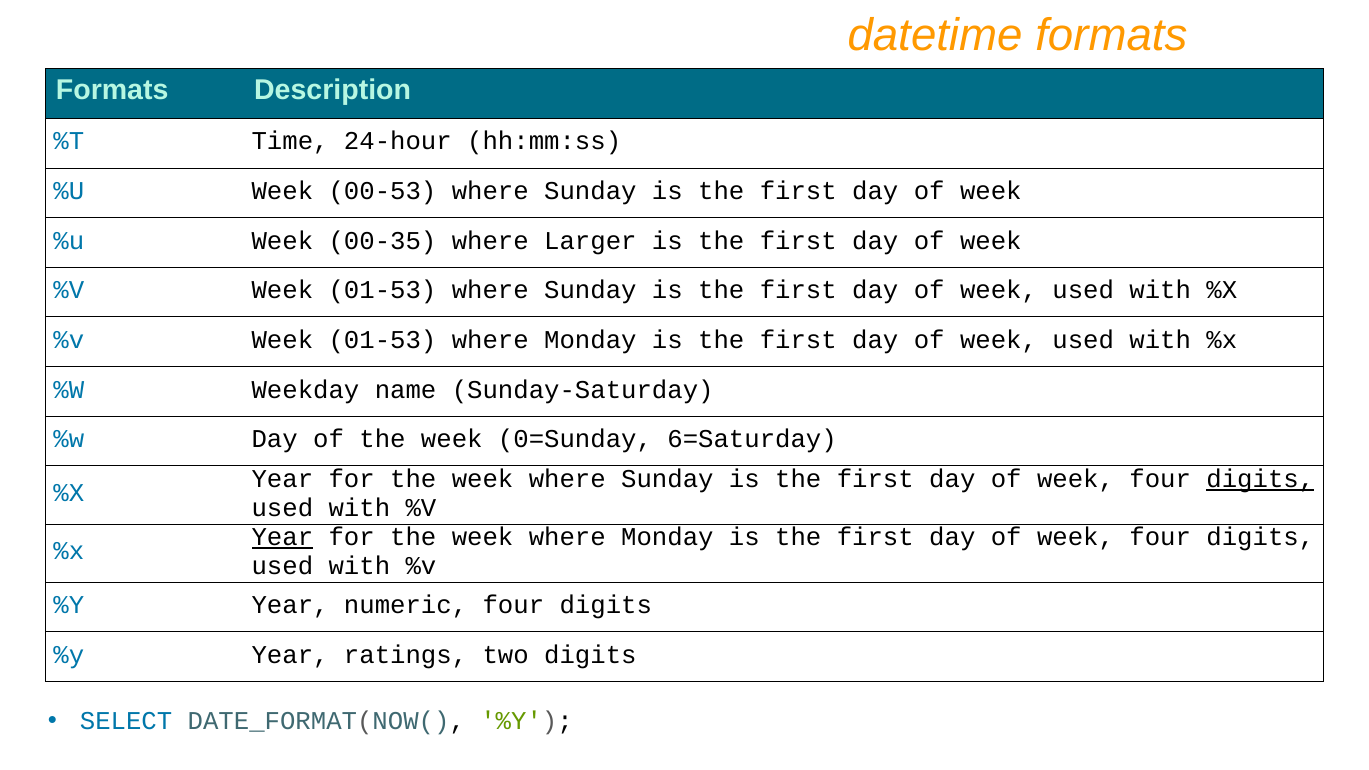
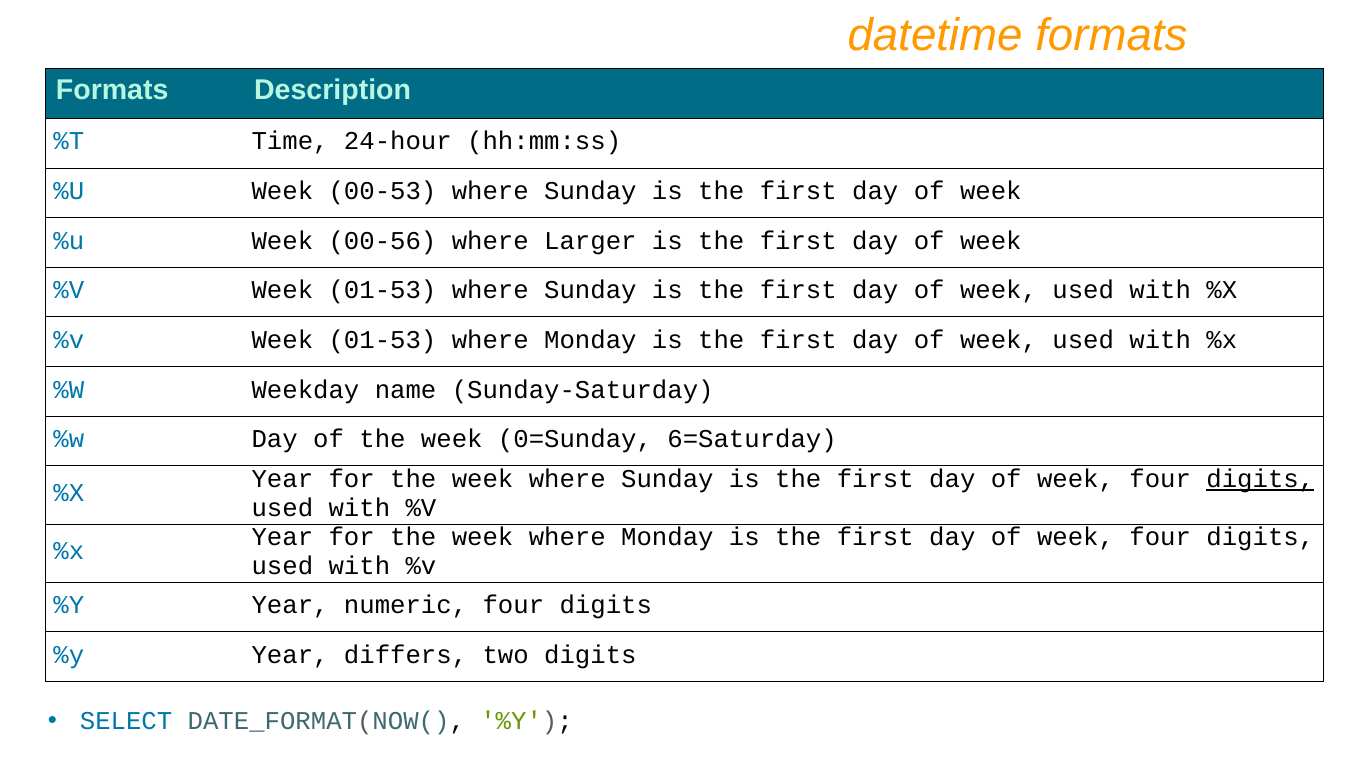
00-35: 00-35 -> 00-56
Year at (282, 537) underline: present -> none
ratings: ratings -> differs
